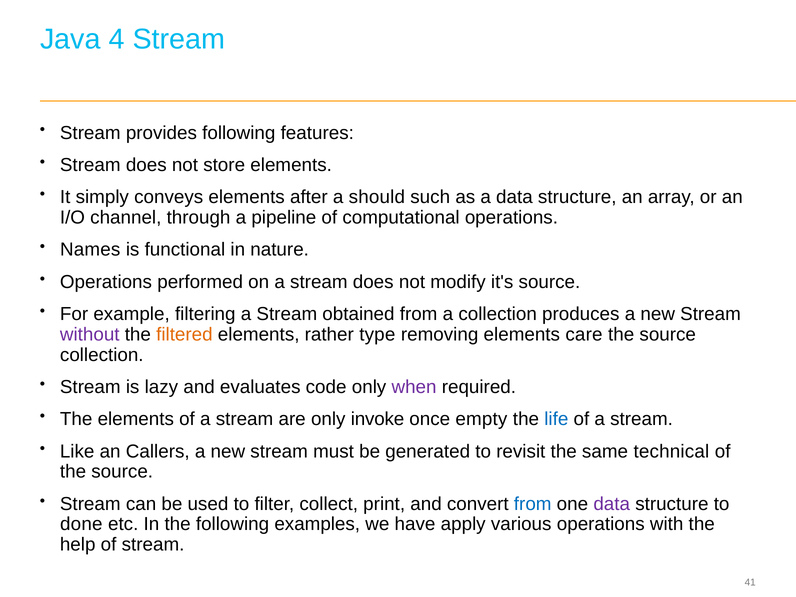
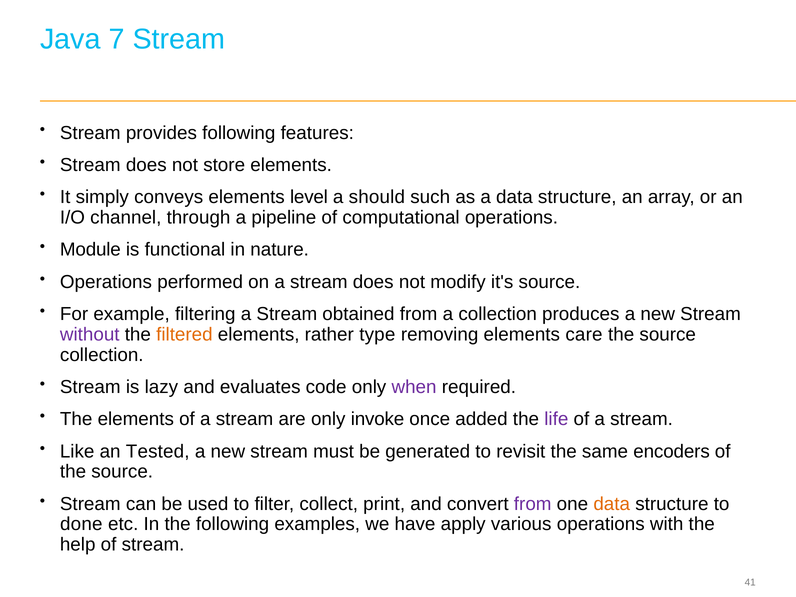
4: 4 -> 7
after: after -> level
Names: Names -> Module
empty: empty -> added
life colour: blue -> purple
Callers: Callers -> Tested
technical: technical -> encoders
from at (533, 504) colour: blue -> purple
data at (612, 504) colour: purple -> orange
